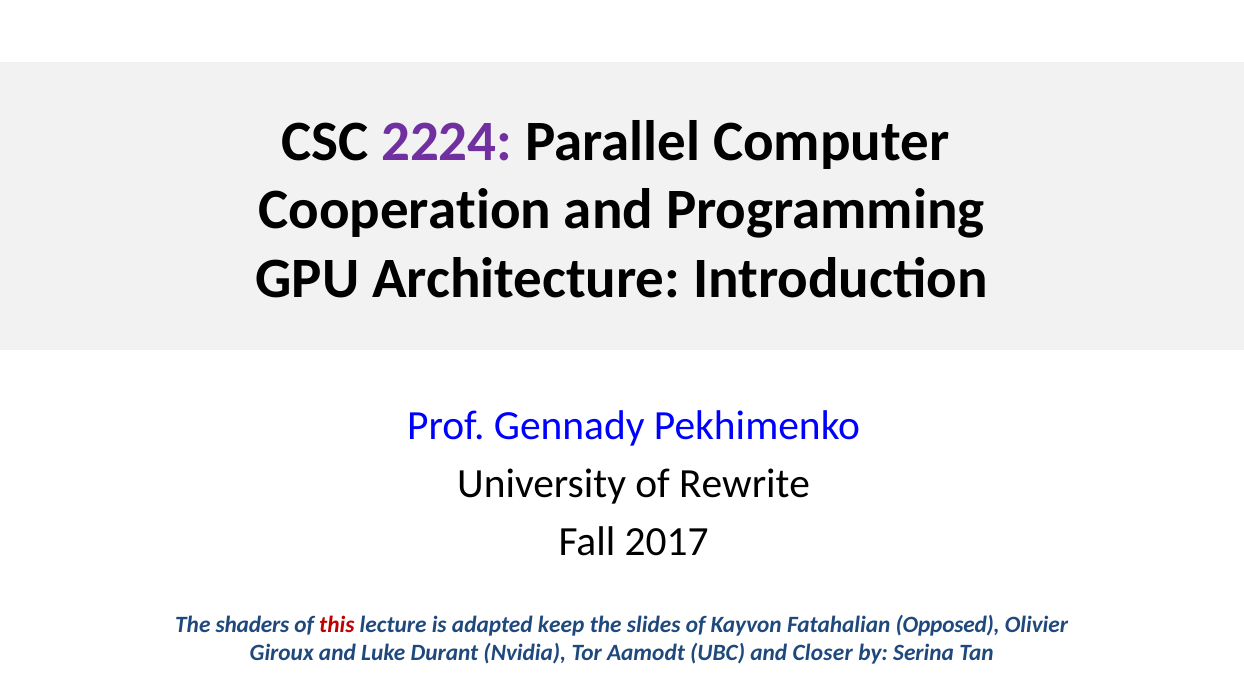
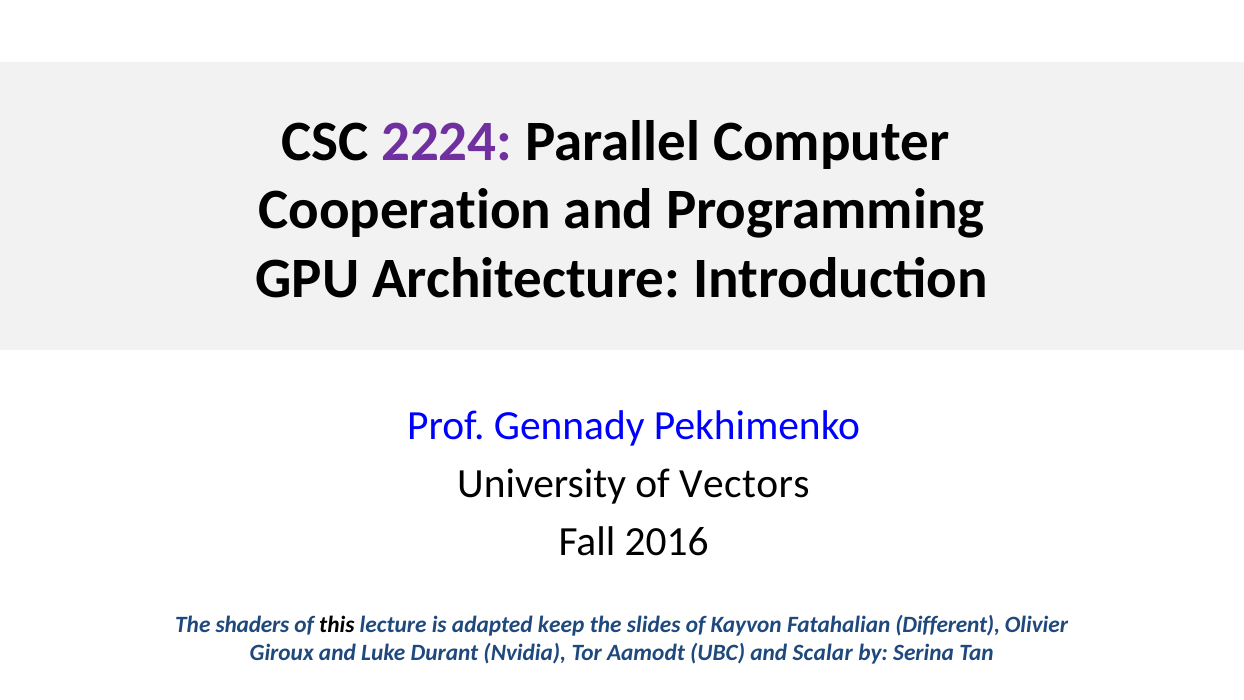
Rewrite: Rewrite -> Vectors
2017: 2017 -> 2016
this colour: red -> black
Opposed: Opposed -> Different
Closer: Closer -> Scalar
